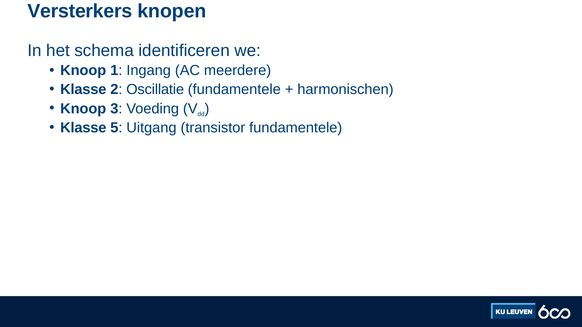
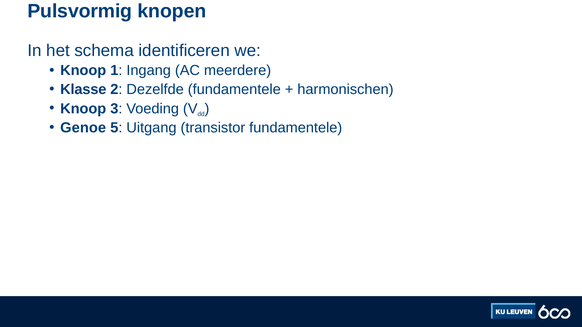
Versterkers: Versterkers -> Pulsvormig
Oscillatie: Oscillatie -> Dezelfde
Klasse at (83, 128): Klasse -> Genoe
